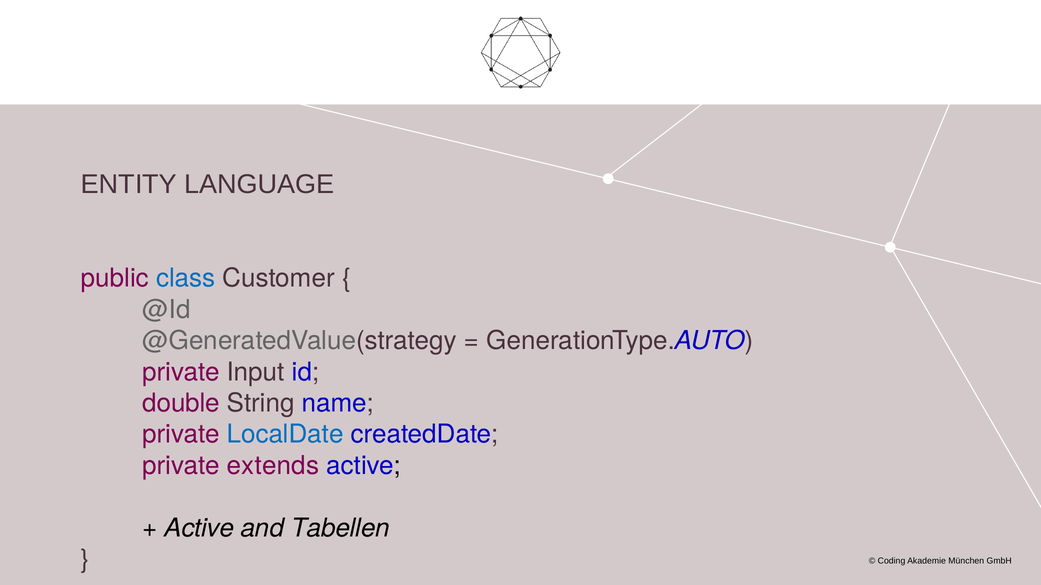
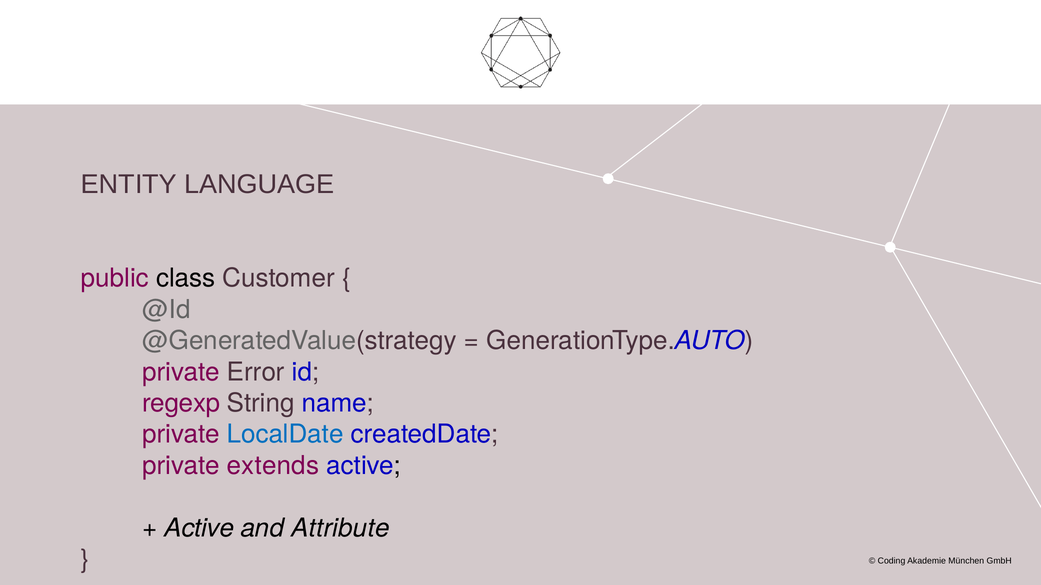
class colour: blue -> black
Input: Input -> Error
double: double -> regexp
Tabellen: Tabellen -> Attribute
